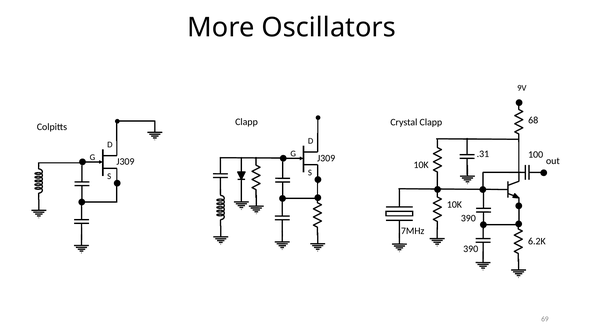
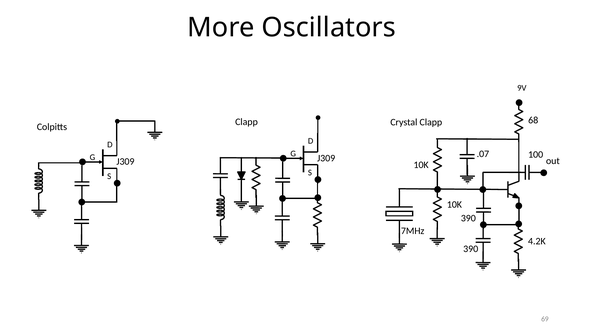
.31: .31 -> .07
6.2K: 6.2K -> 4.2K
